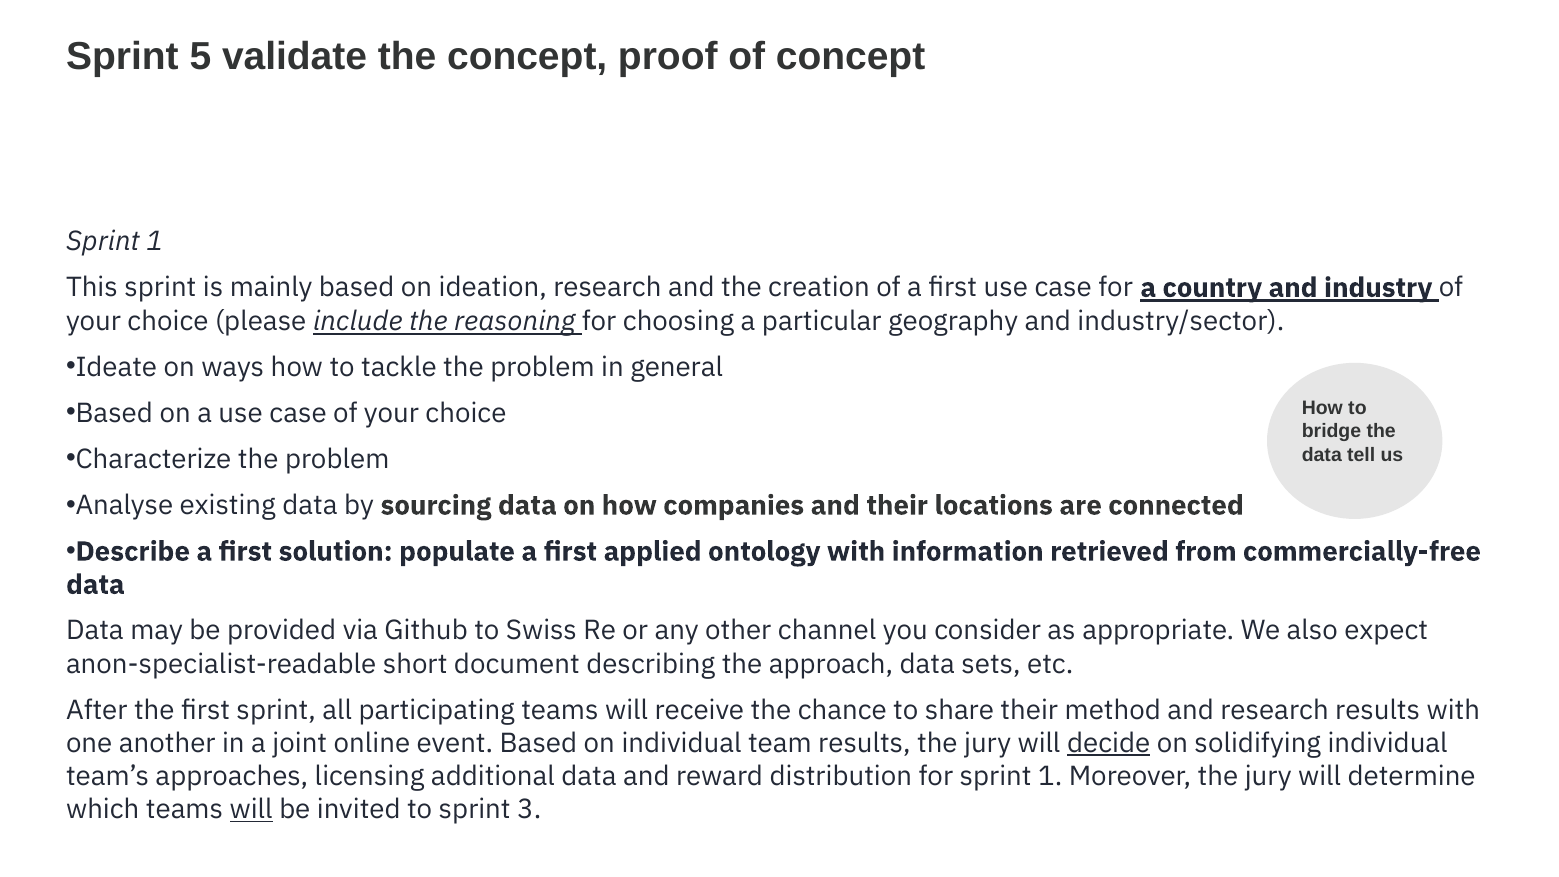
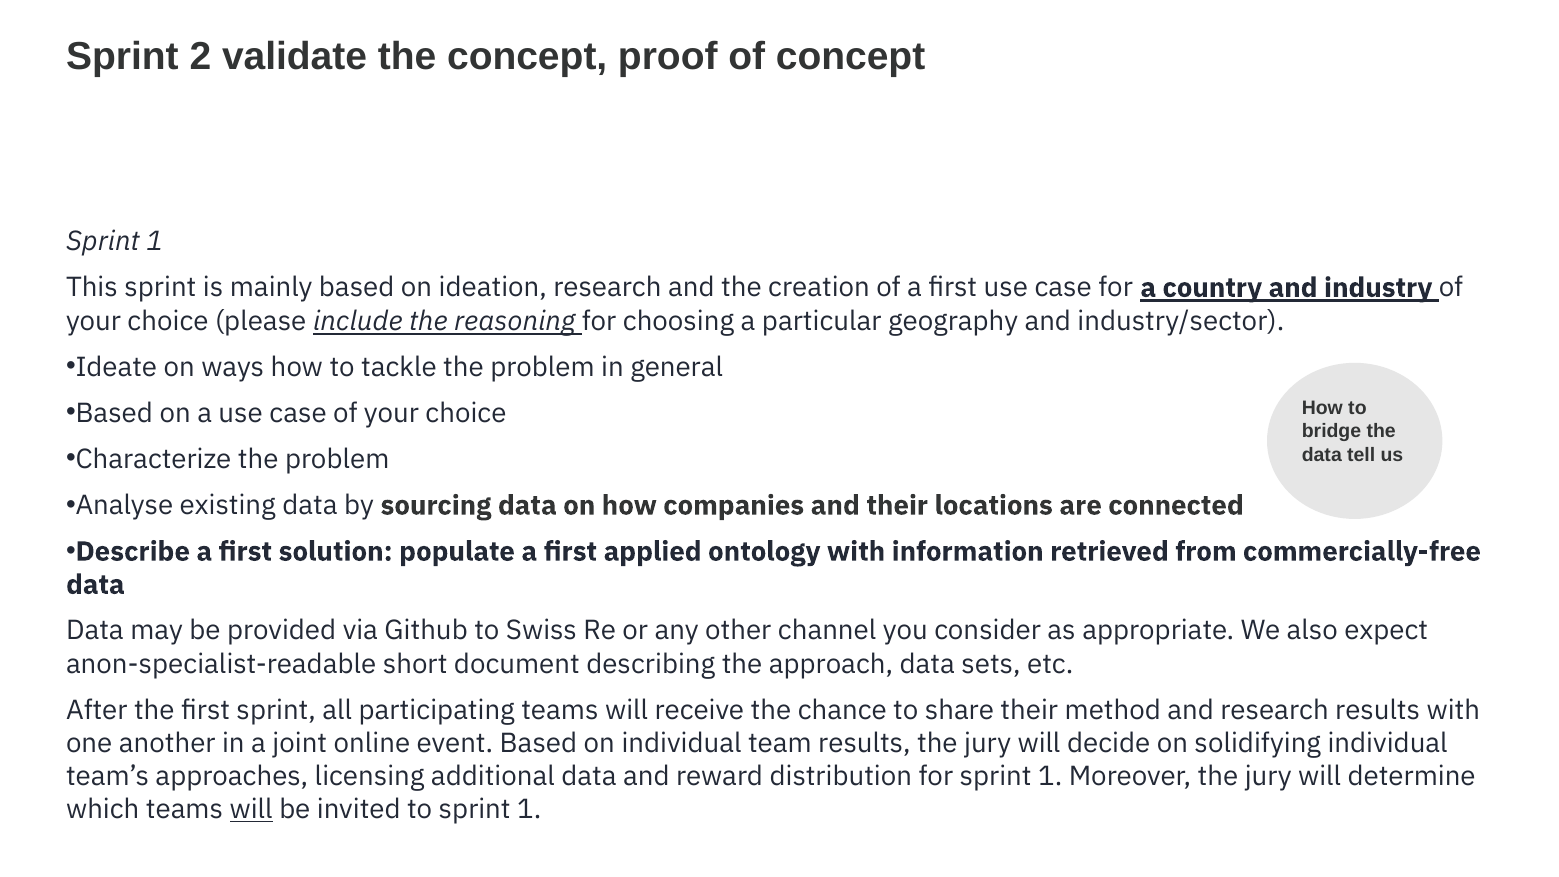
5: 5 -> 2
decide underline: present -> none
to sprint 3: 3 -> 1
